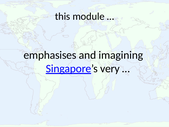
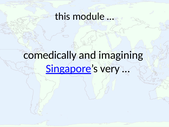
emphasises: emphasises -> comedically
